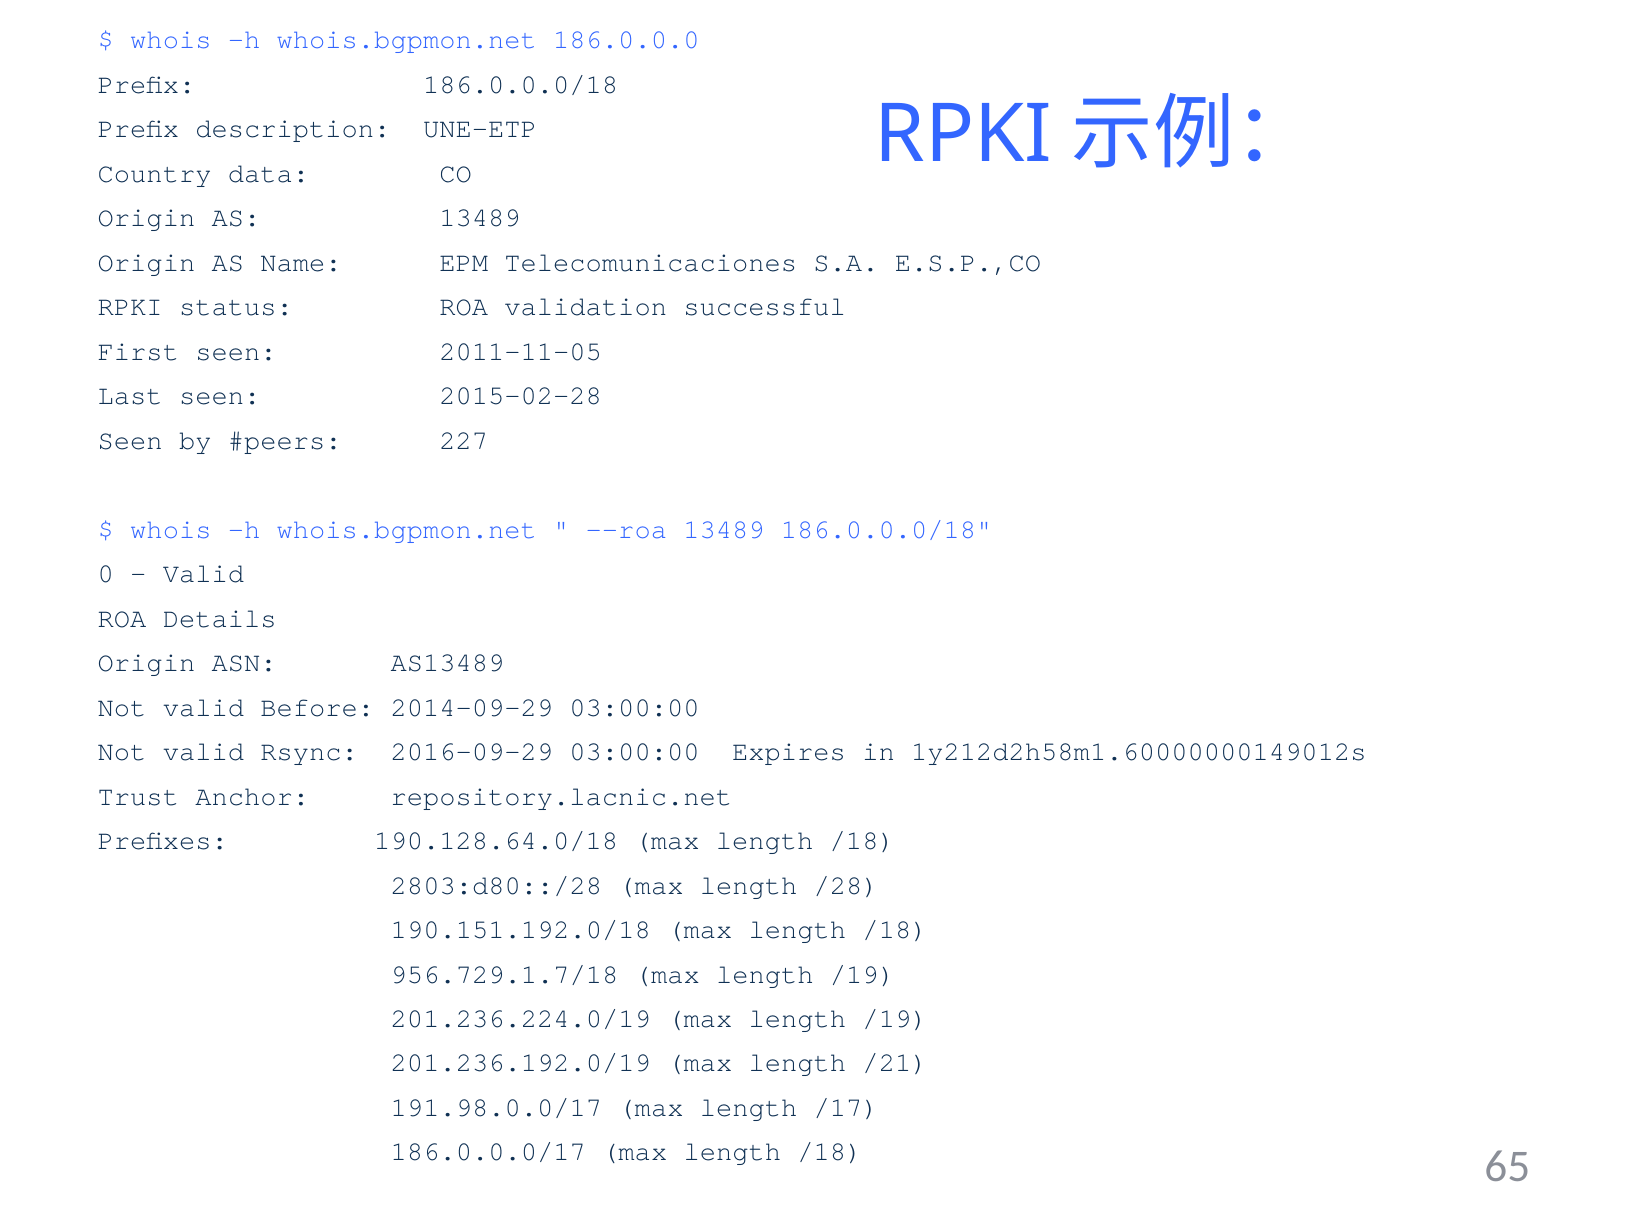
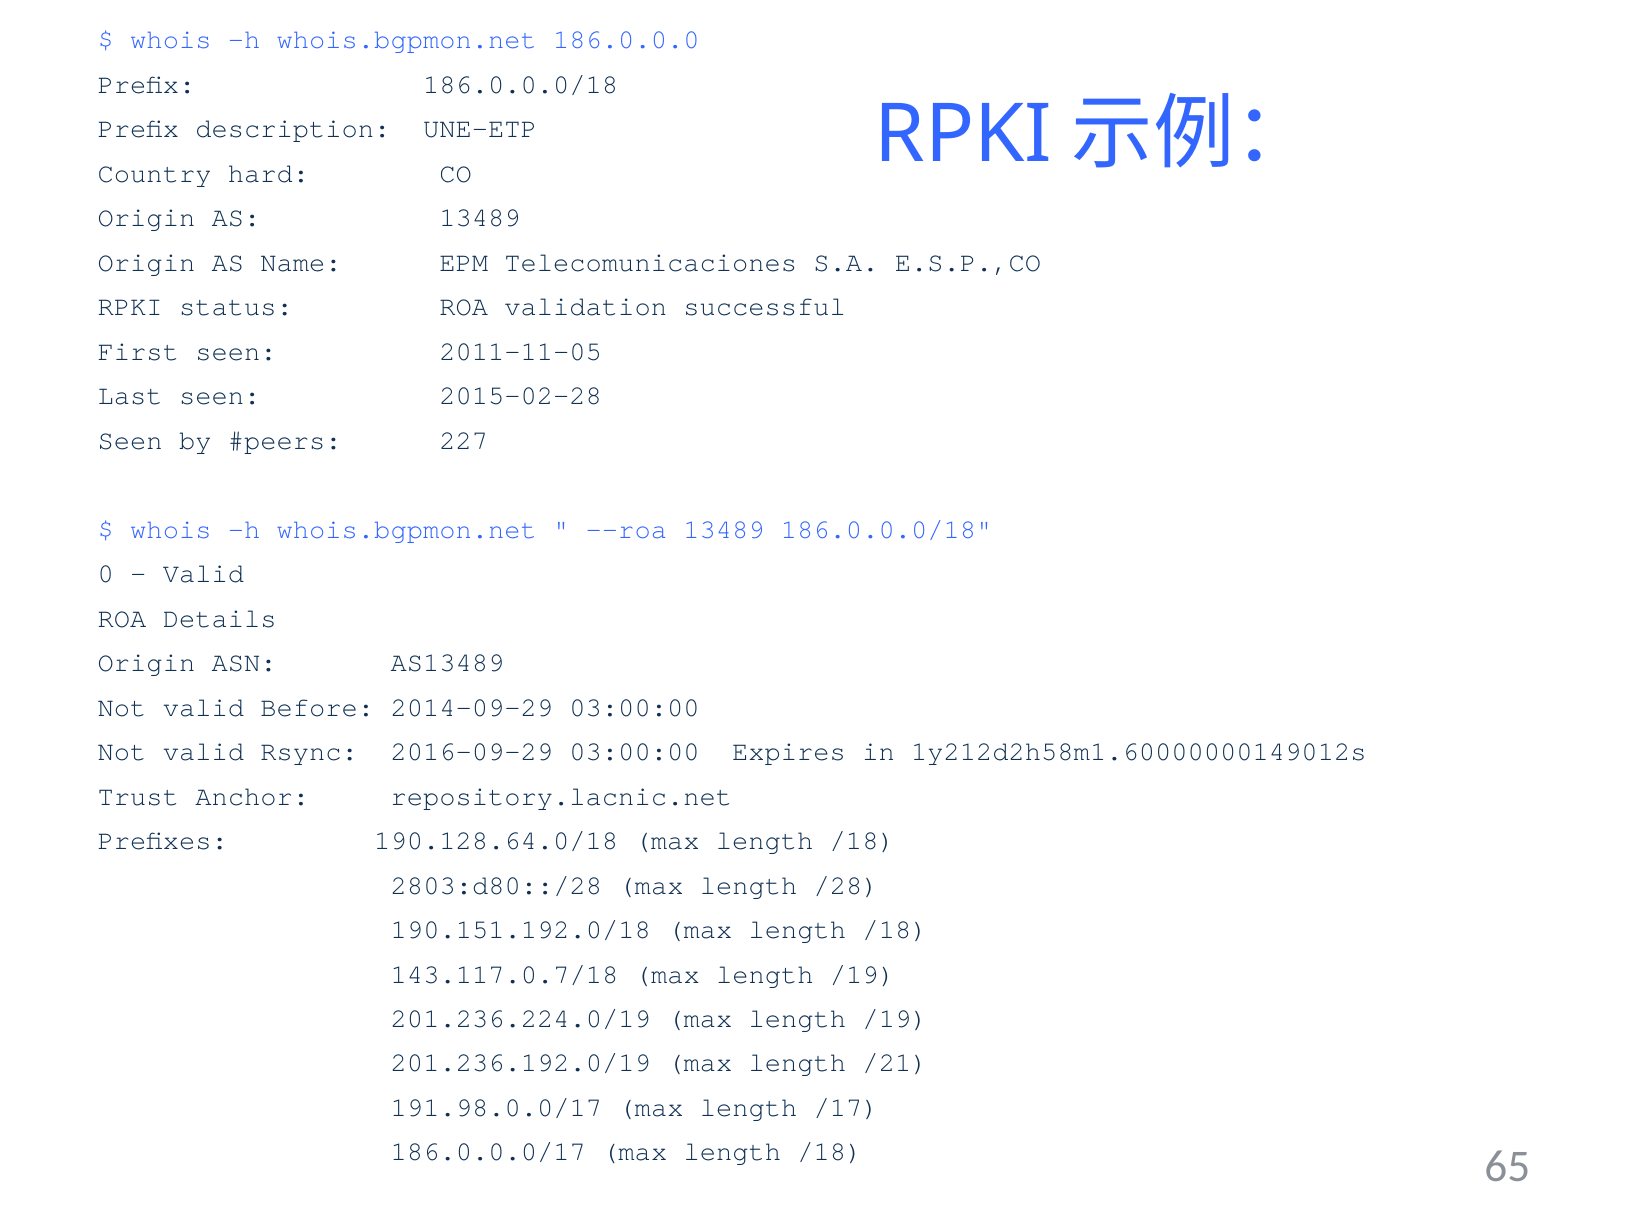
data: data -> hard
956.729.1.7/18: 956.729.1.7/18 -> 143.117.0.7/18
